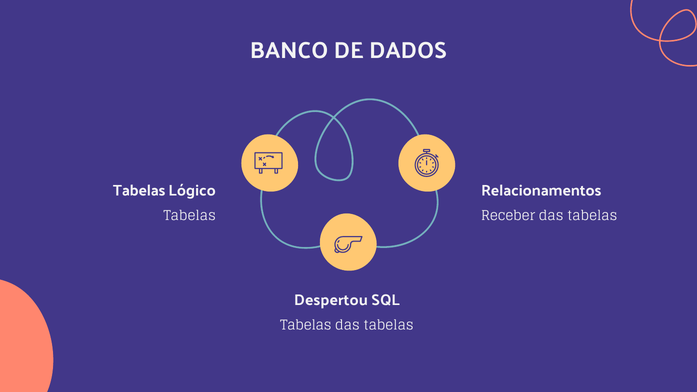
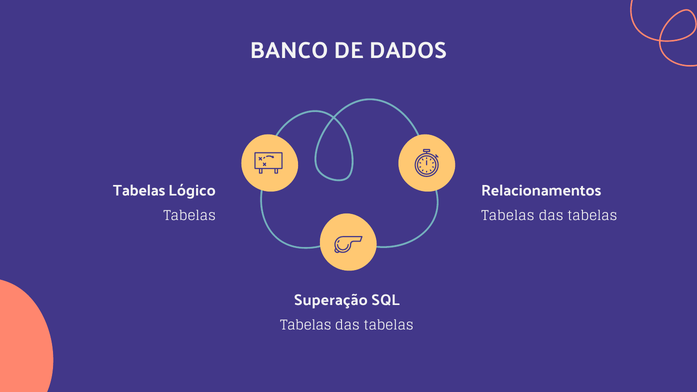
Receber at (508, 216): Receber -> Tabelas
Despertou: Despertou -> Superação
